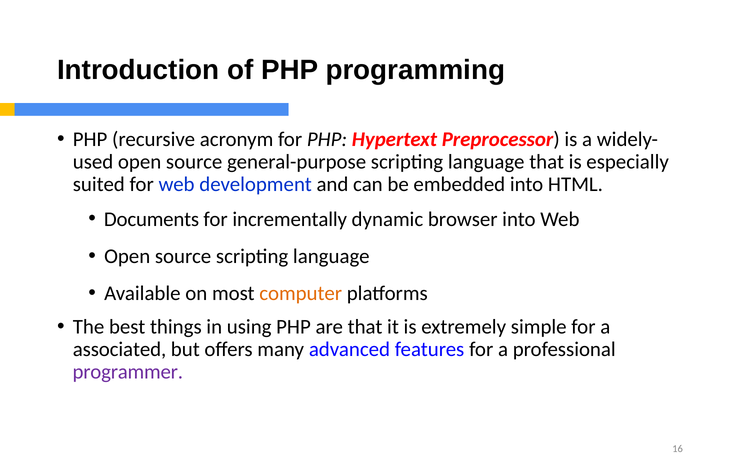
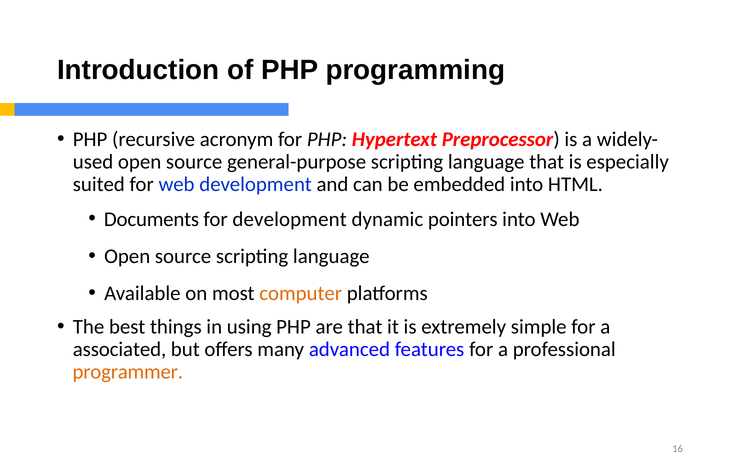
for incrementally: incrementally -> development
browser: browser -> pointers
programmer colour: purple -> orange
